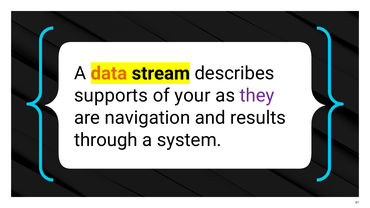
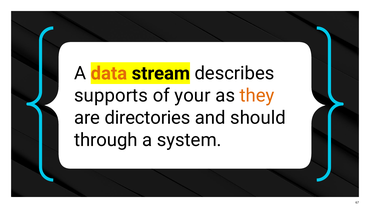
they colour: purple -> orange
navigation: navigation -> directories
results: results -> should
